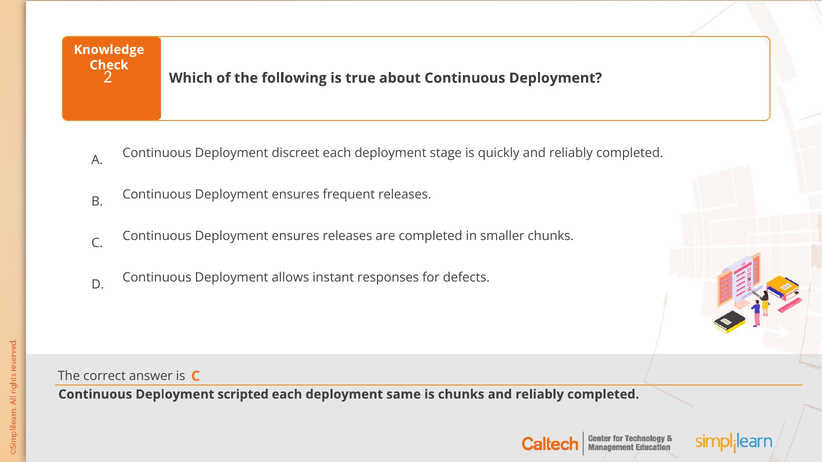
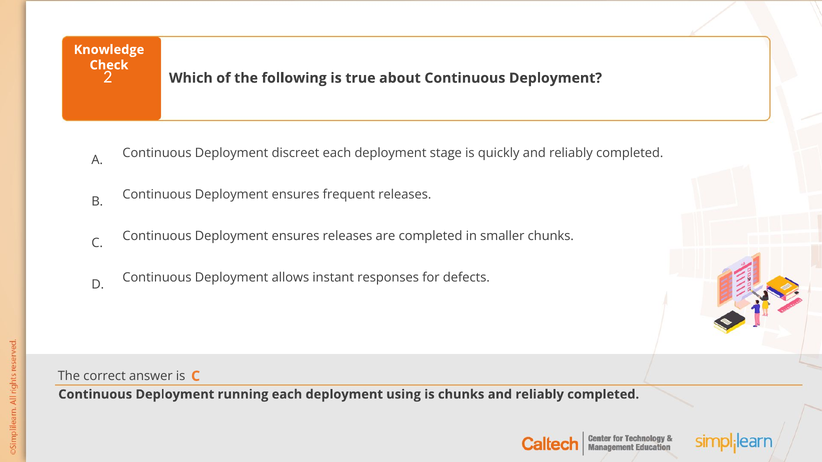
scripted: scripted -> running
same: same -> using
